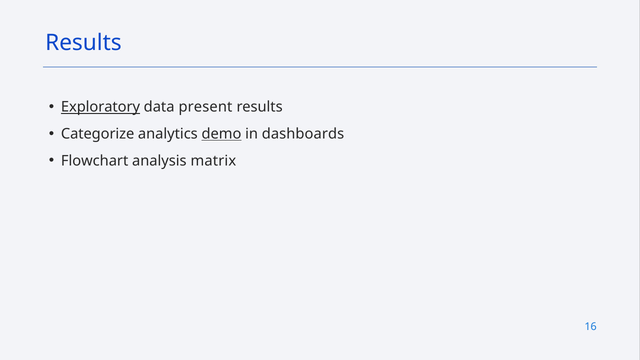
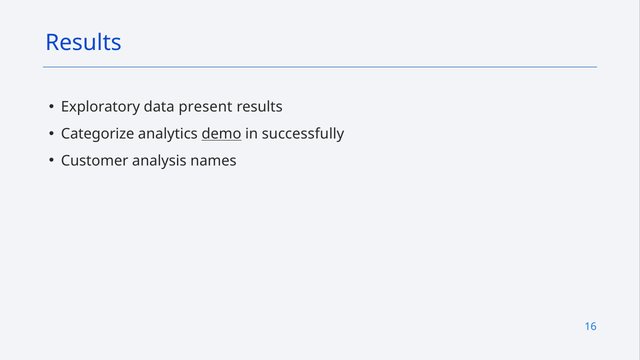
Exploratory underline: present -> none
dashboards: dashboards -> successfully
Flowchart: Flowchart -> Customer
matrix: matrix -> names
